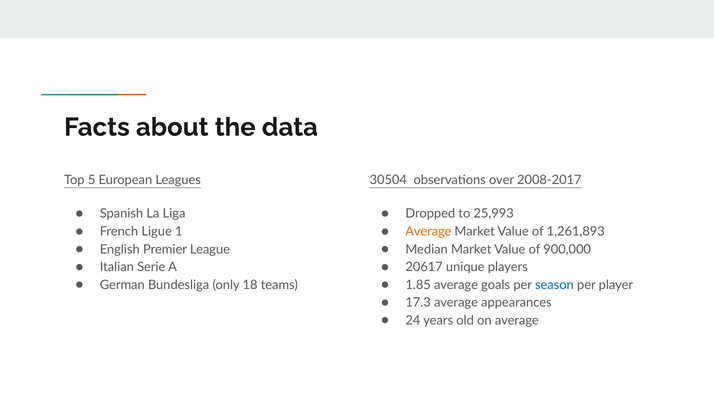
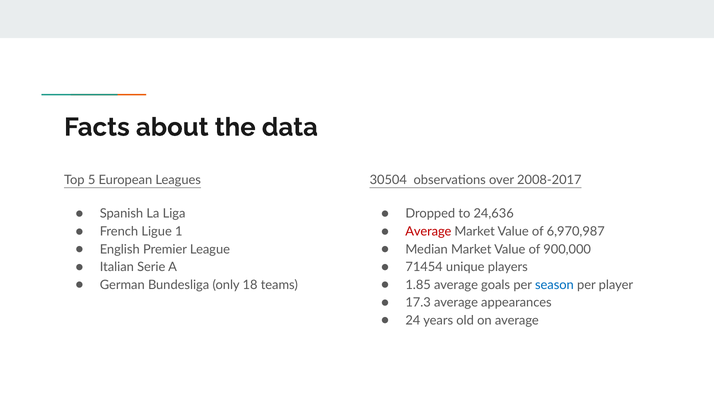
25,993: 25,993 -> 24,636
Average at (428, 232) colour: orange -> red
1,261,893: 1,261,893 -> 6,970,987
20617: 20617 -> 71454
